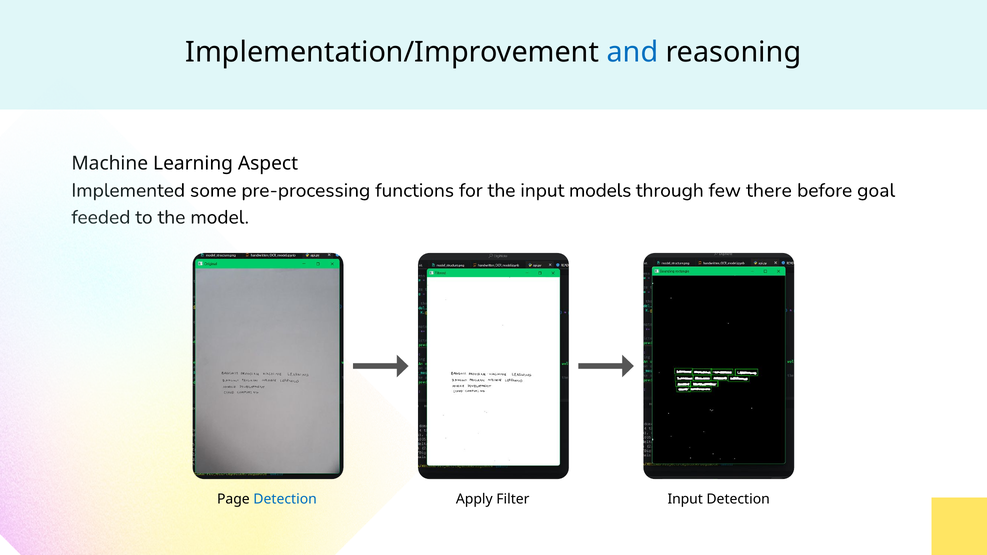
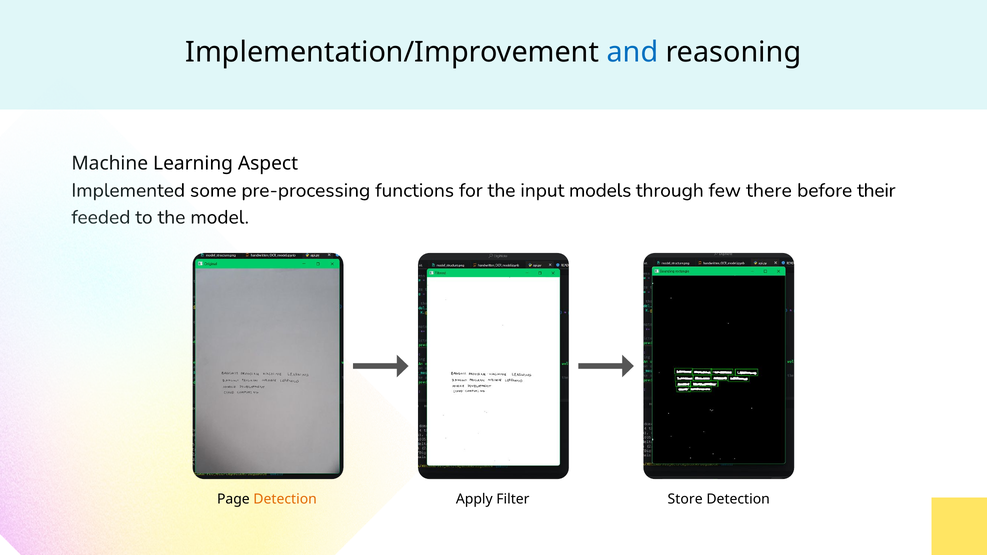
goal: goal -> their
Detection at (285, 499) colour: blue -> orange
Filter Input: Input -> Store
